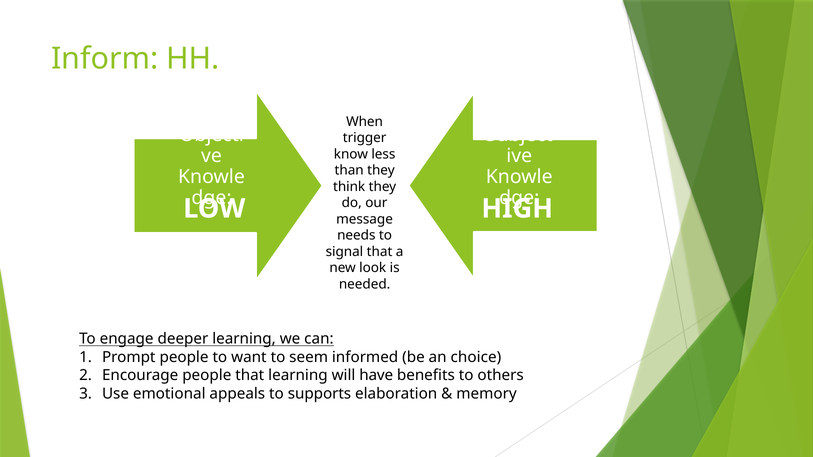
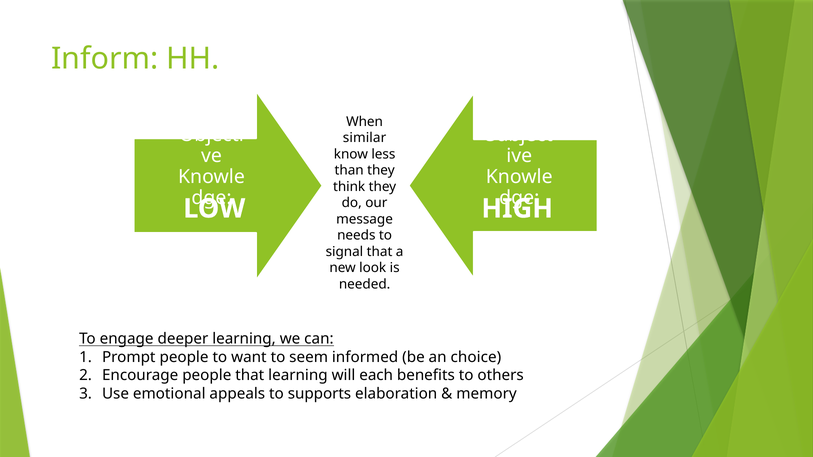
trigger: trigger -> similar
have: have -> each
